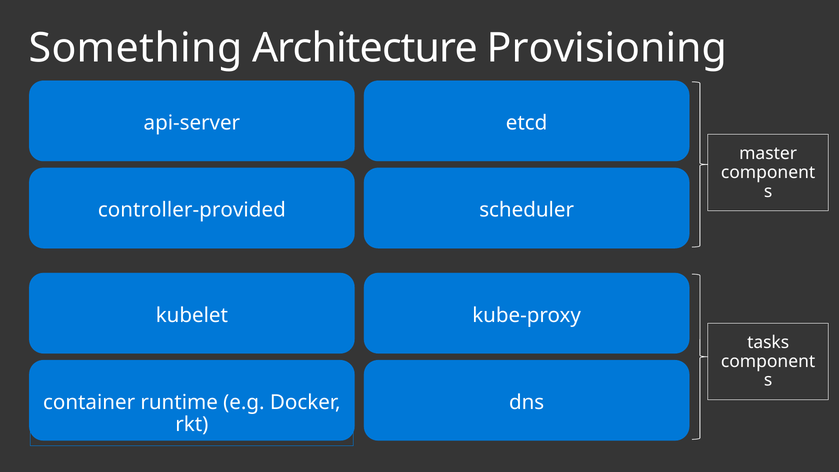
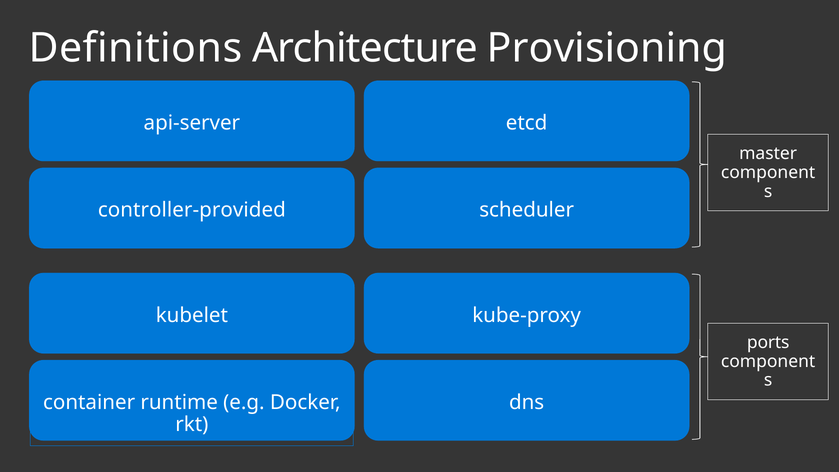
Something: Something -> Definitions
tasks: tasks -> ports
